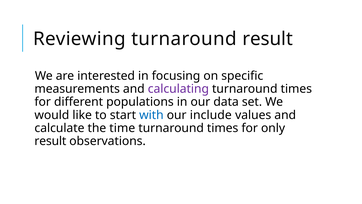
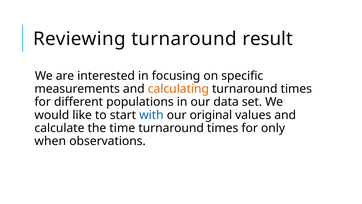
calculating colour: purple -> orange
include: include -> original
result at (50, 141): result -> when
